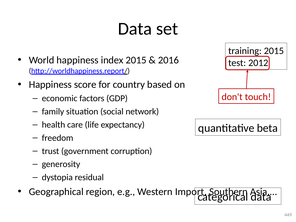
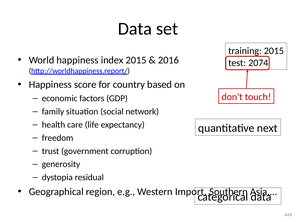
2012: 2012 -> 2074
beta: beta -> next
